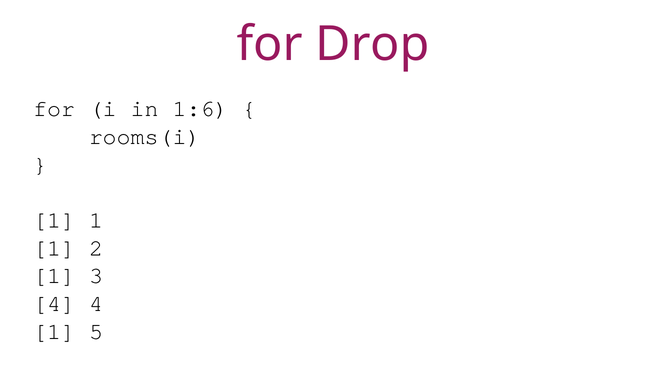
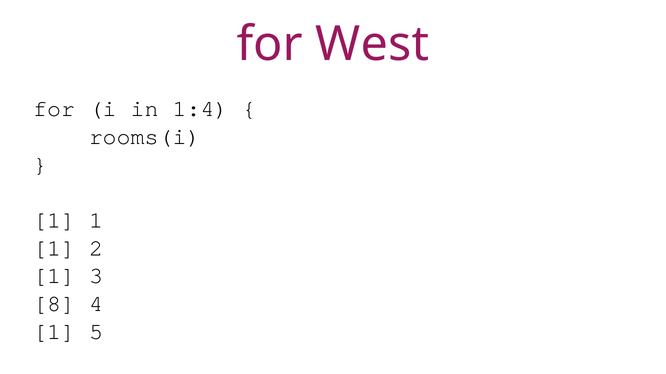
Drop: Drop -> West
1:6: 1:6 -> 1:4
4 at (54, 304): 4 -> 8
